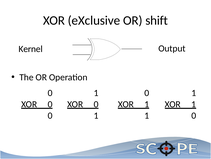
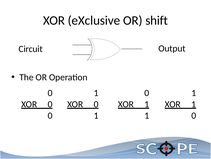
Kernel: Kernel -> Circuit
